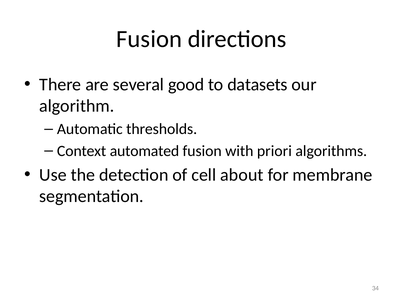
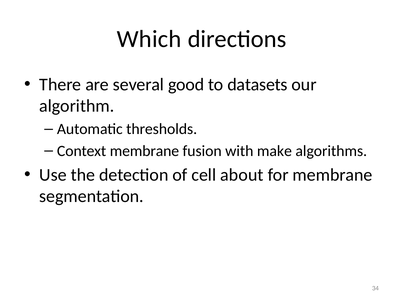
Fusion at (149, 39): Fusion -> Which
Context automated: automated -> membrane
priori: priori -> make
